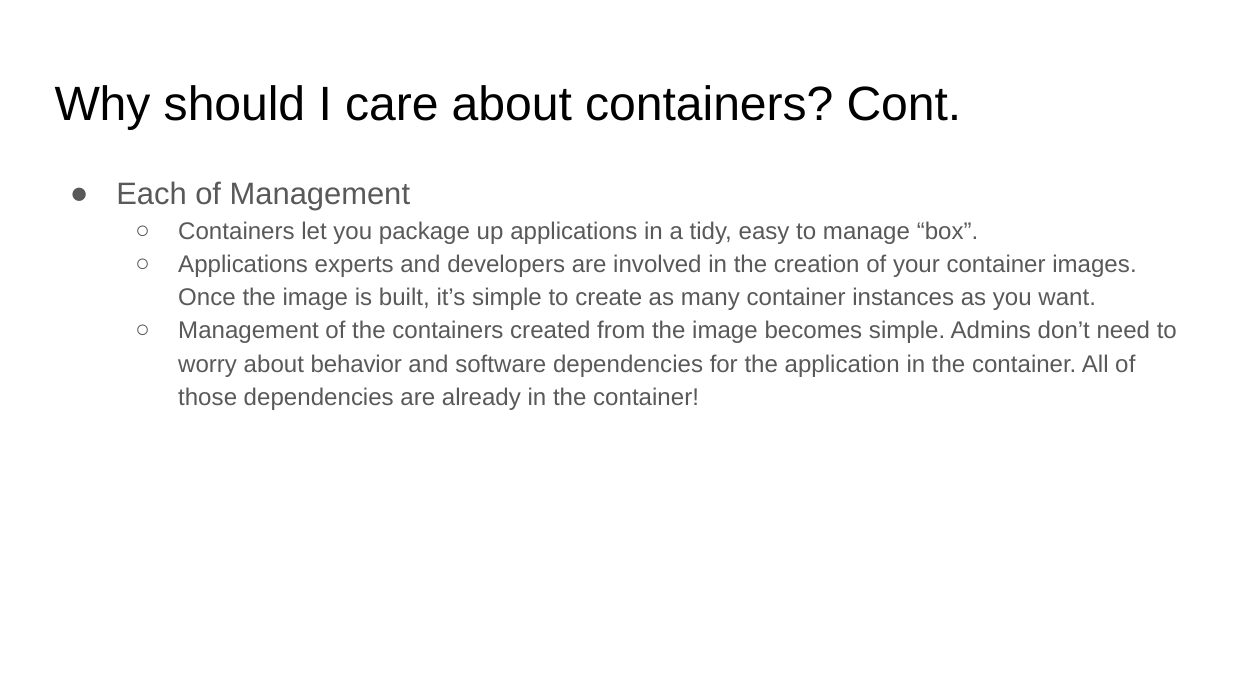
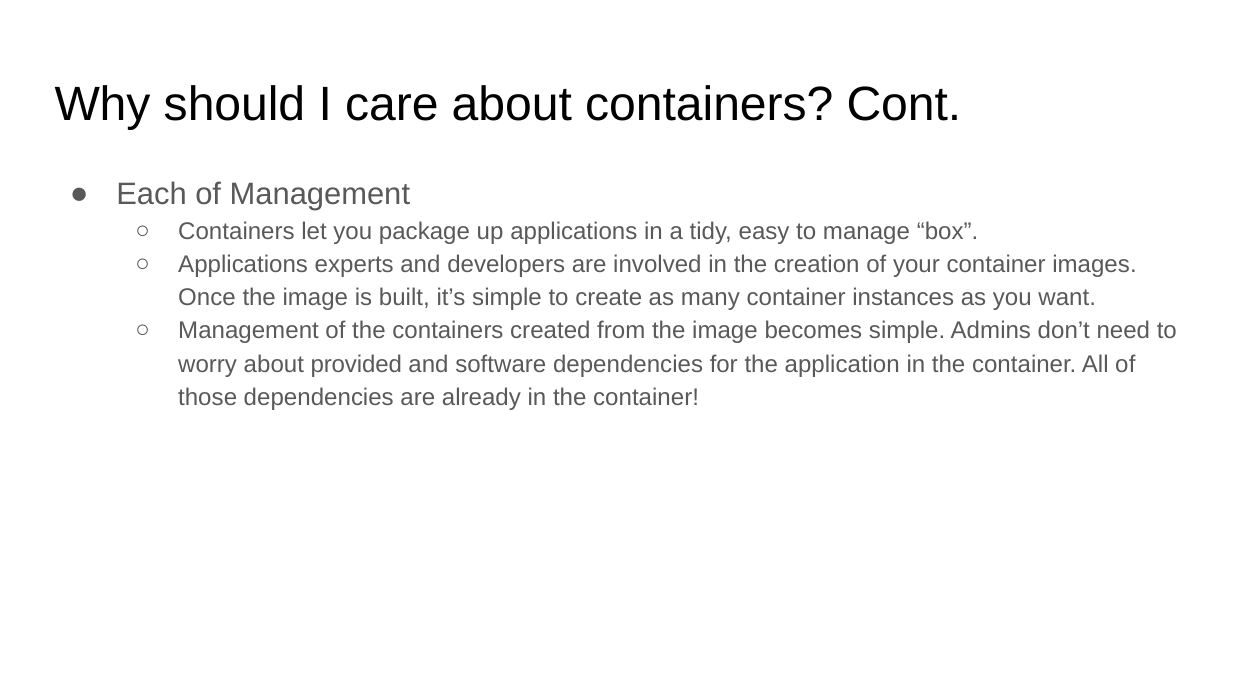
behavior: behavior -> provided
